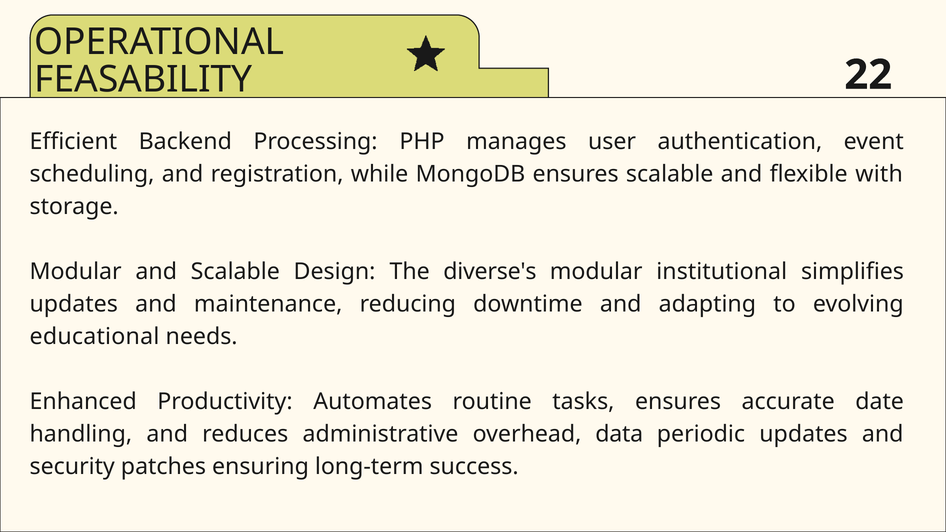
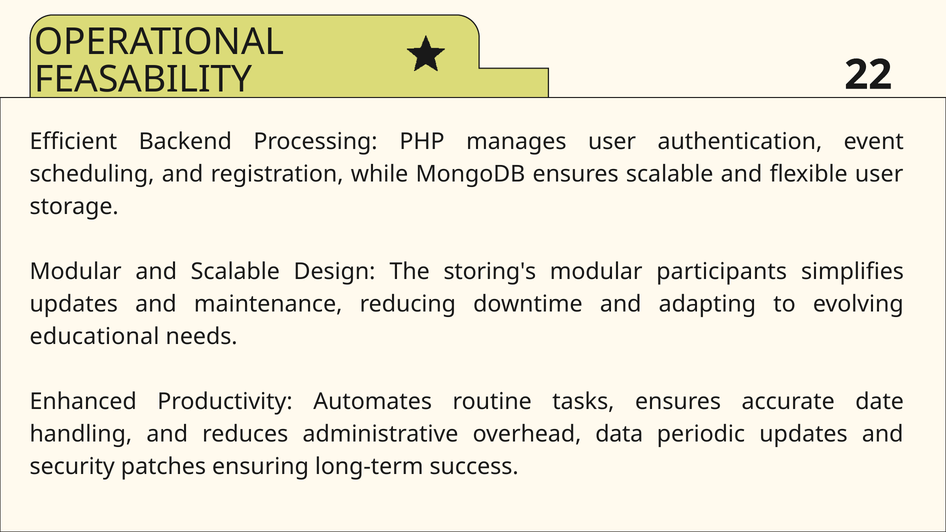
flexible with: with -> user
diverse's: diverse's -> storing's
institutional: institutional -> participants
